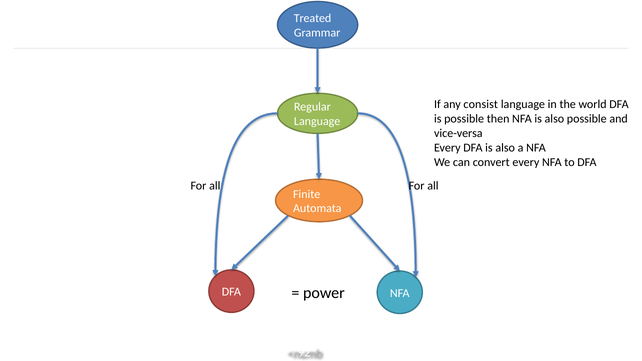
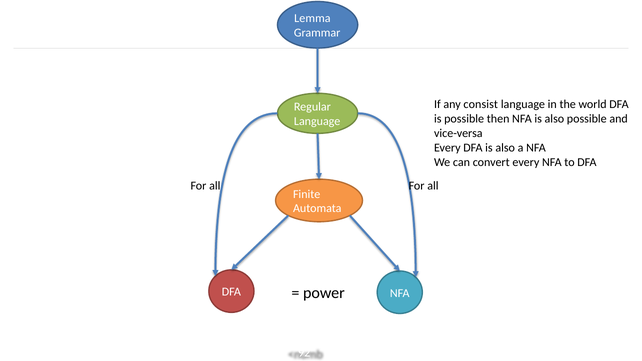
Treated: Treated -> Lemma
